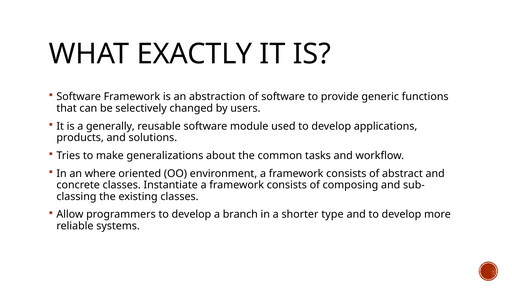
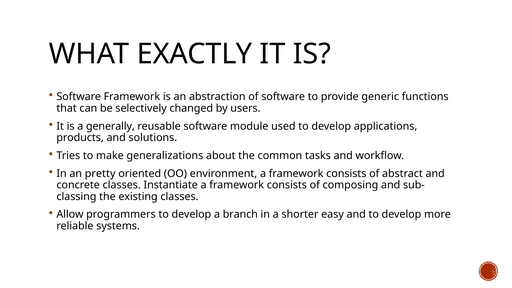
where: where -> pretty
type: type -> easy
